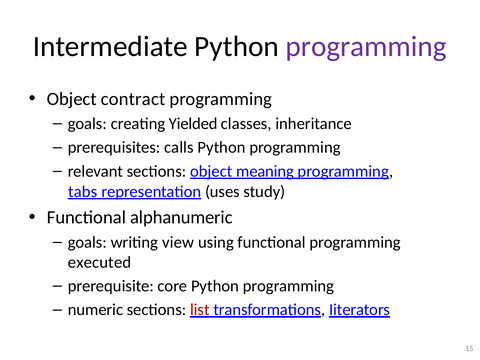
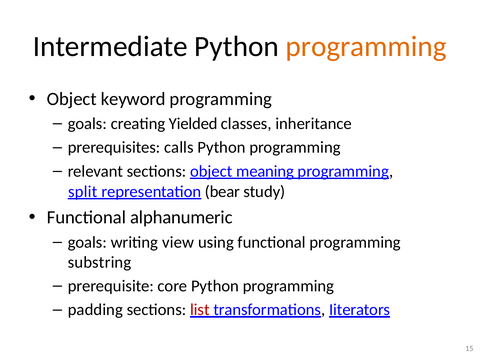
programming at (366, 46) colour: purple -> orange
contract: contract -> keyword
tabs: tabs -> split
uses: uses -> bear
executed: executed -> substring
numeric: numeric -> padding
